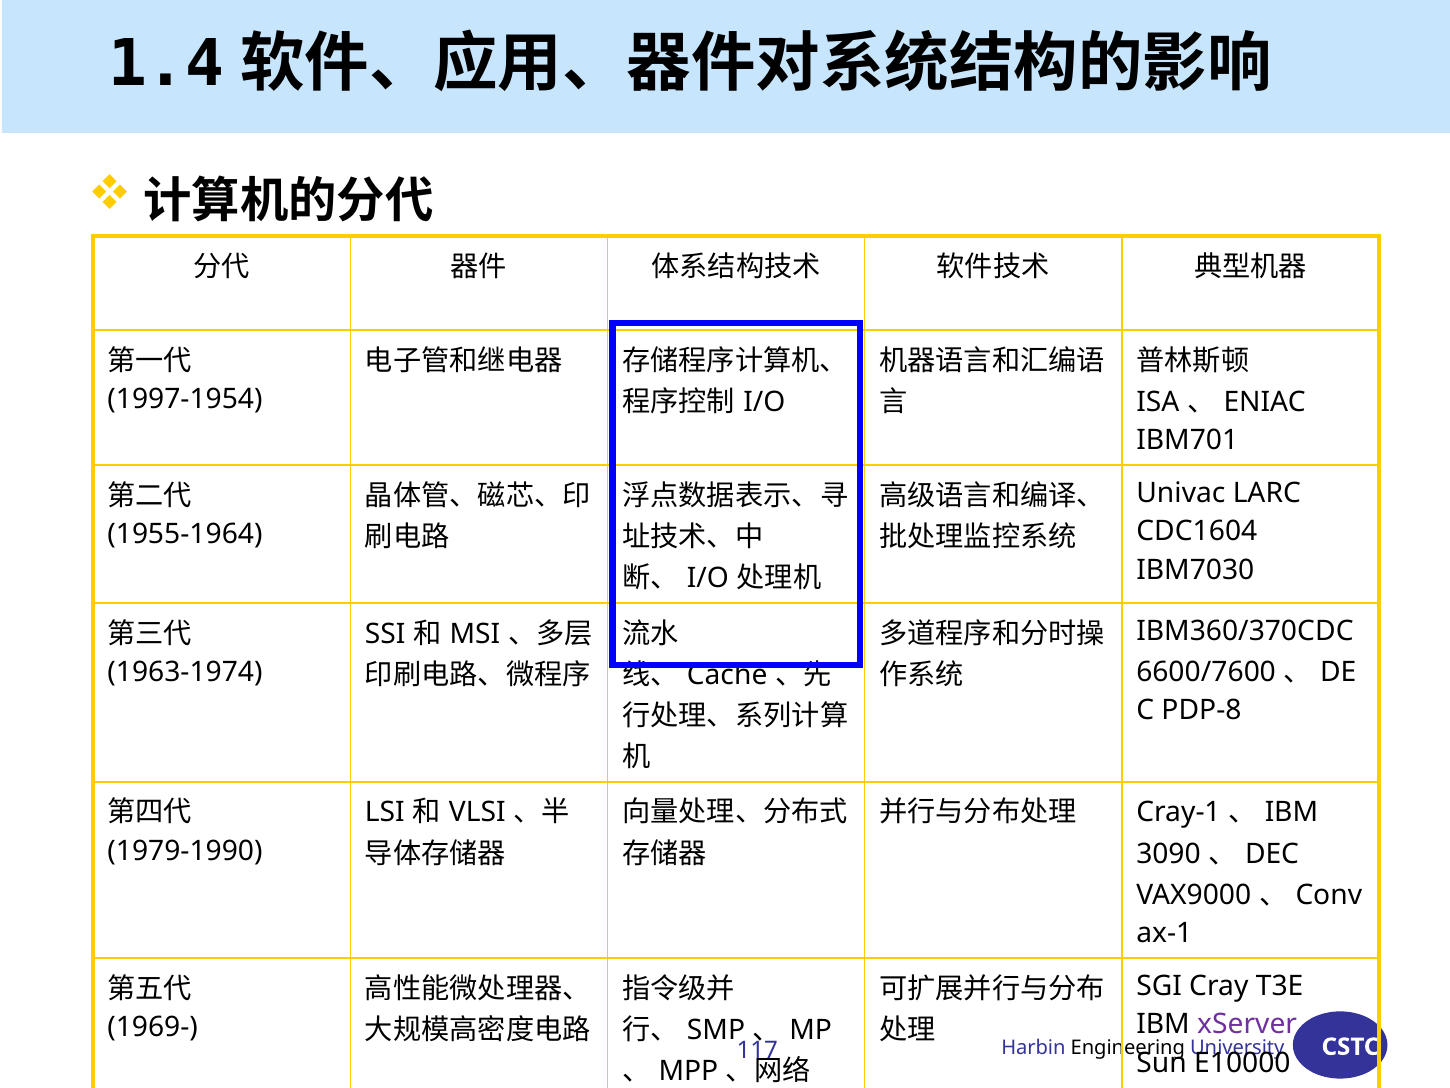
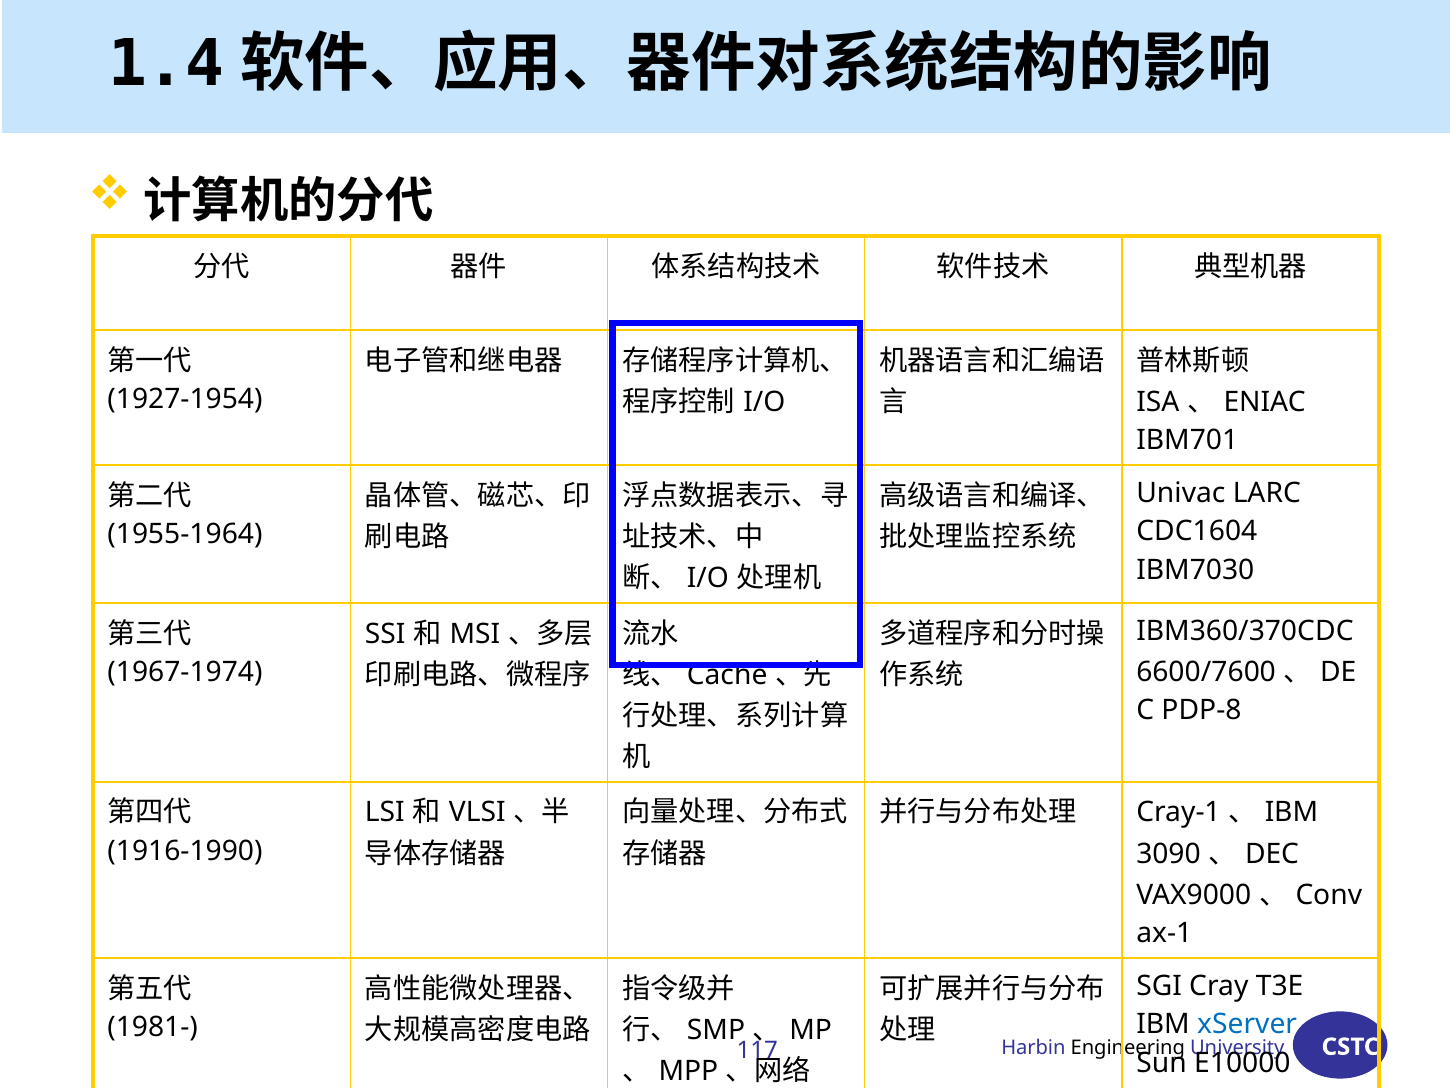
1997-1954: 1997-1954 -> 1927-1954
1963-1974: 1963-1974 -> 1967-1974
1979-1990: 1979-1990 -> 1916-1990
xServer colour: purple -> blue
1969-: 1969- -> 1981-
